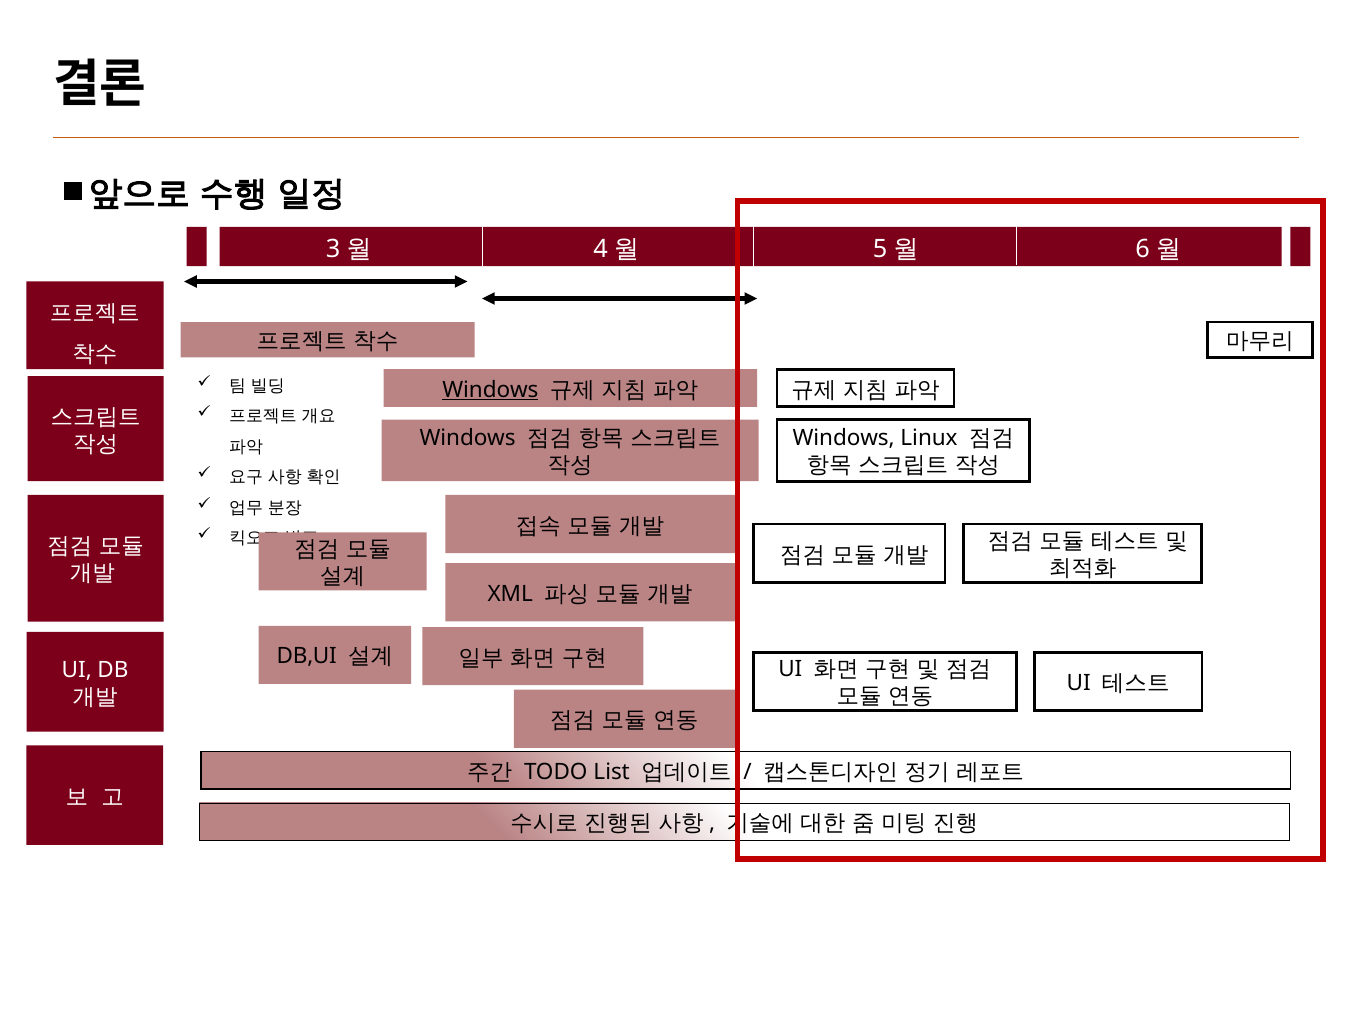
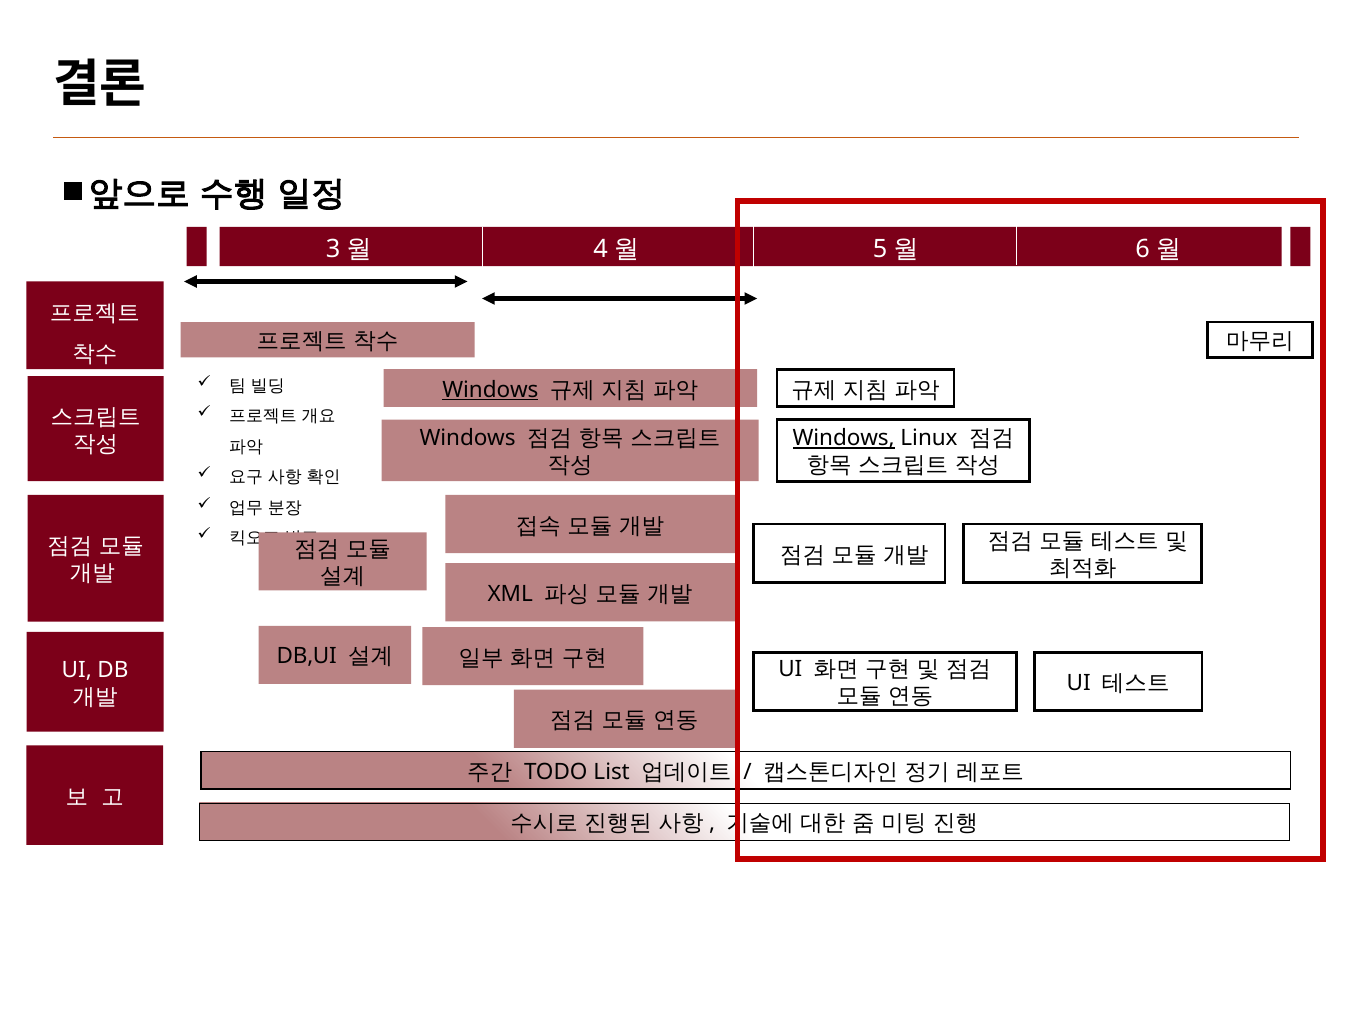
Windows at (844, 438) underline: none -> present
